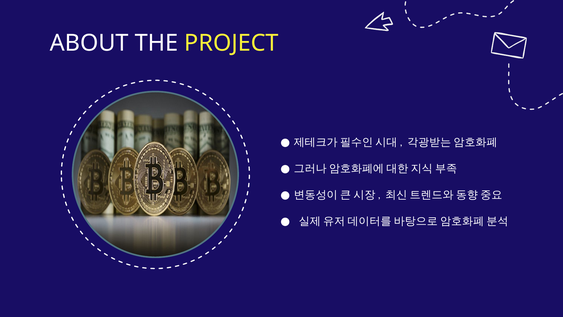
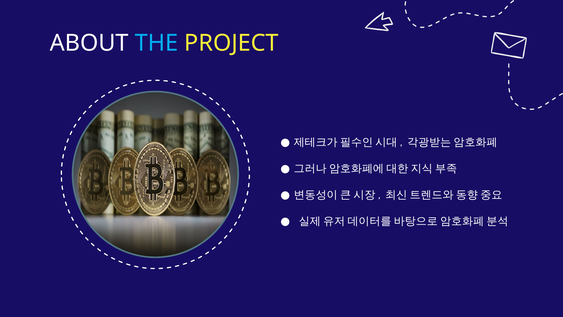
THE colour: white -> light blue
